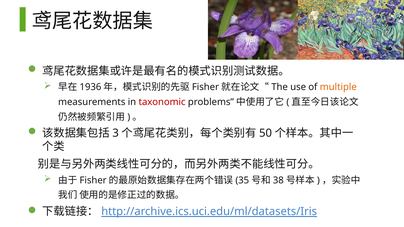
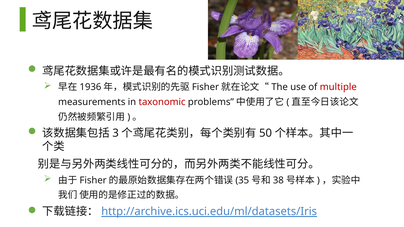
multiple colour: orange -> red
